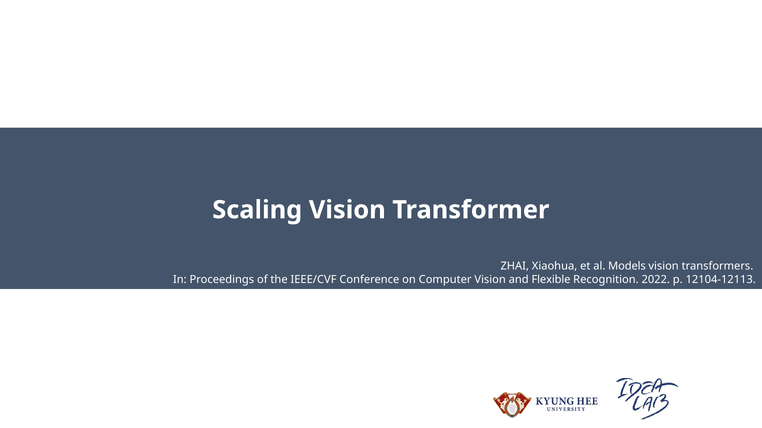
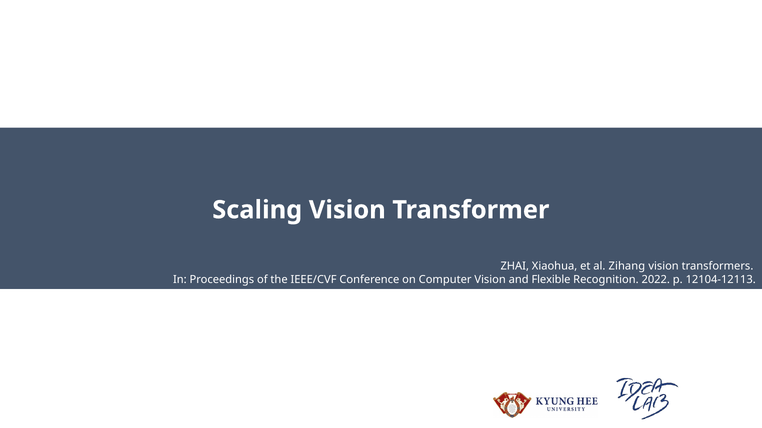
Models: Models -> Zihang
